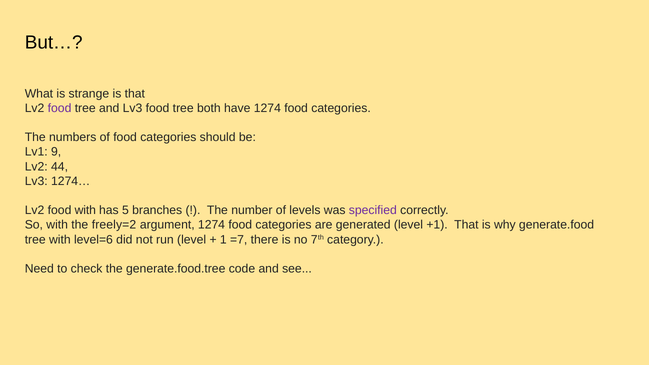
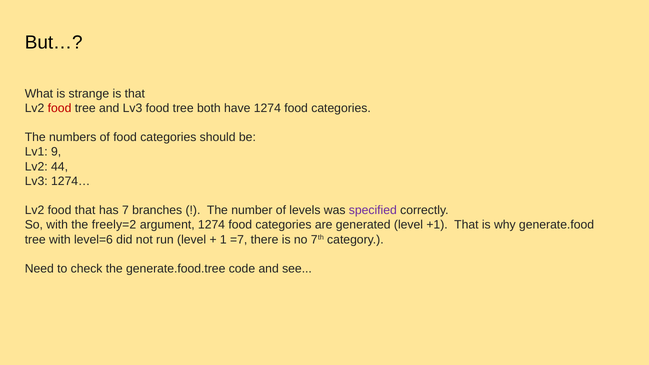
food at (60, 108) colour: purple -> red
food with: with -> that
5: 5 -> 7
